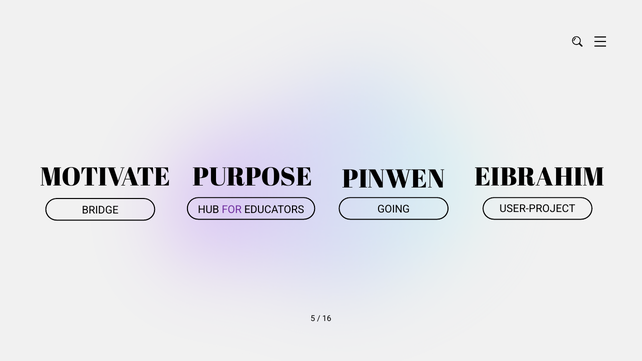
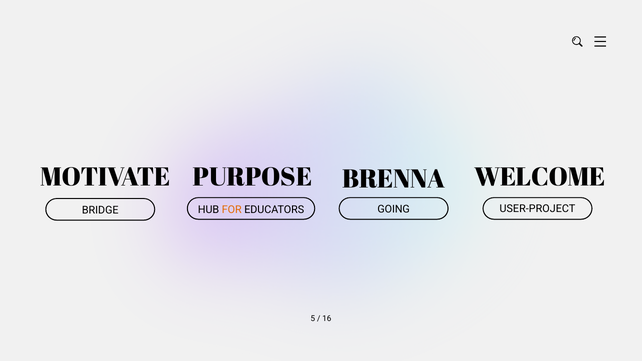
EIBRAHIM: EIBRAHIM -> WELCOME
PINWEN: PINWEN -> BRENNA
FOR colour: purple -> orange
